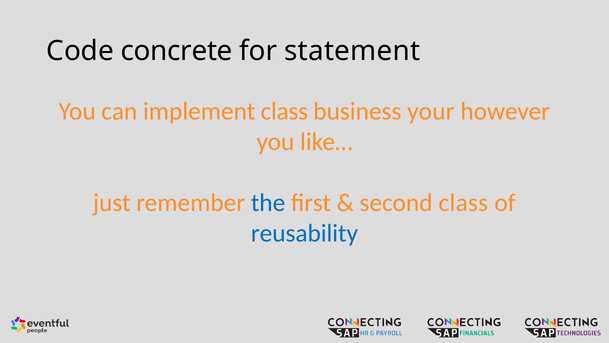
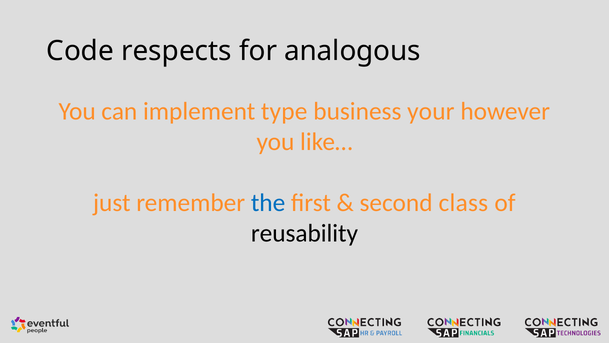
concrete: concrete -> respects
statement: statement -> analogous
implement class: class -> type
reusability colour: blue -> black
